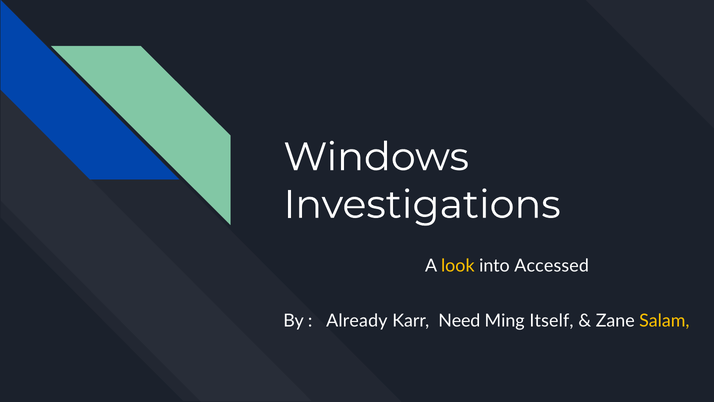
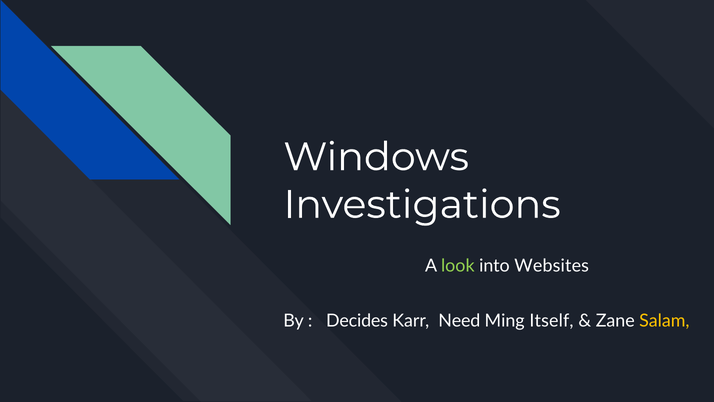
look colour: yellow -> light green
Accessed: Accessed -> Websites
Already: Already -> Decides
